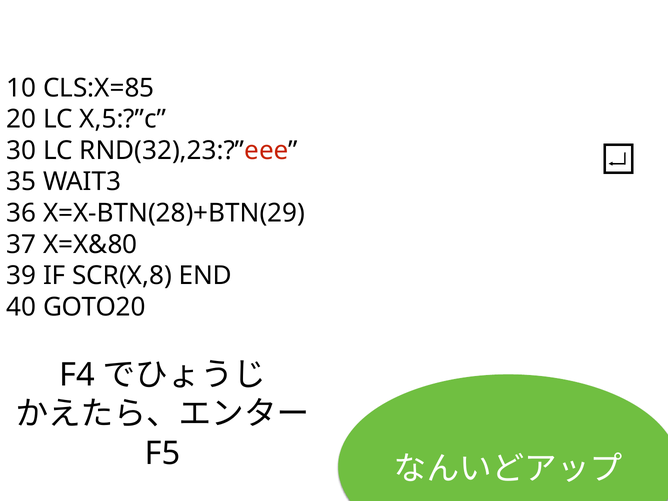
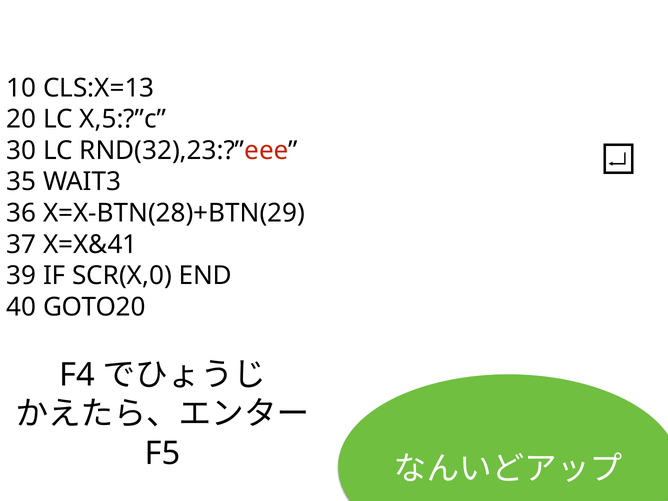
CLS:X=85: CLS:X=85 -> CLS:X=13
X=X&80: X=X&80 -> X=X&41
SCR(X,8: SCR(X,8 -> SCR(X,0
